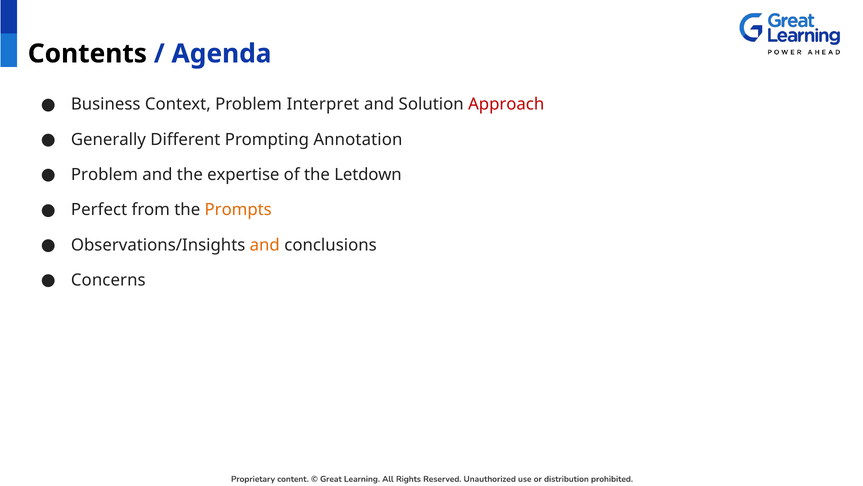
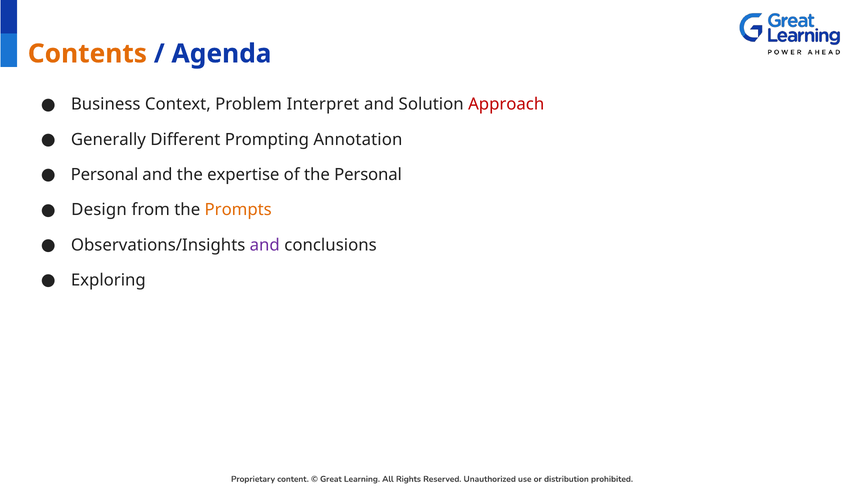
Contents colour: black -> orange
Problem at (104, 174): Problem -> Personal
the Letdown: Letdown -> Personal
Perfect: Perfect -> Design
and at (265, 245) colour: orange -> purple
Concerns: Concerns -> Exploring
